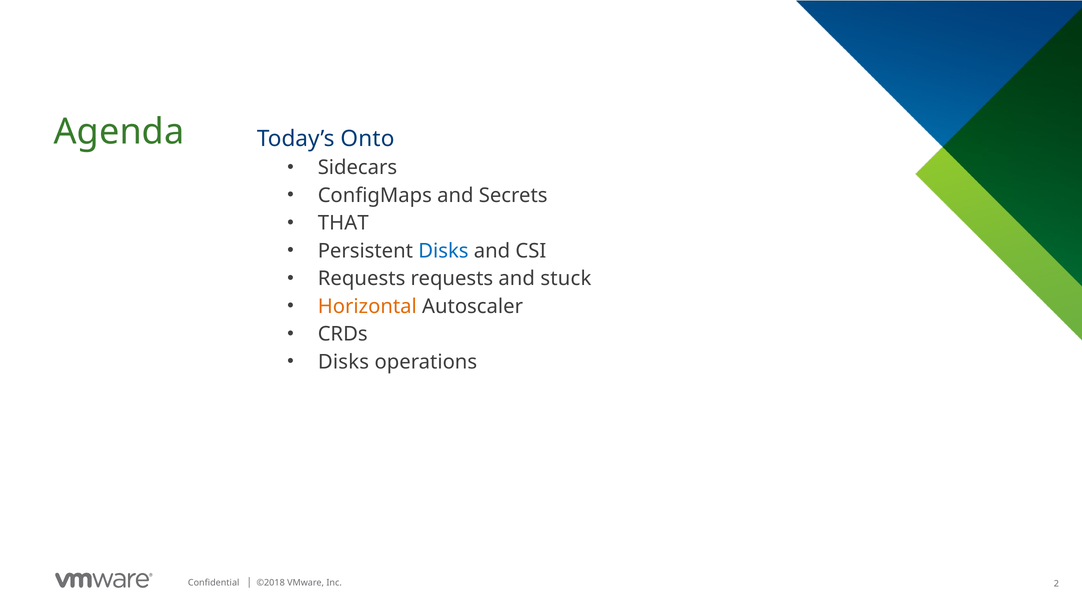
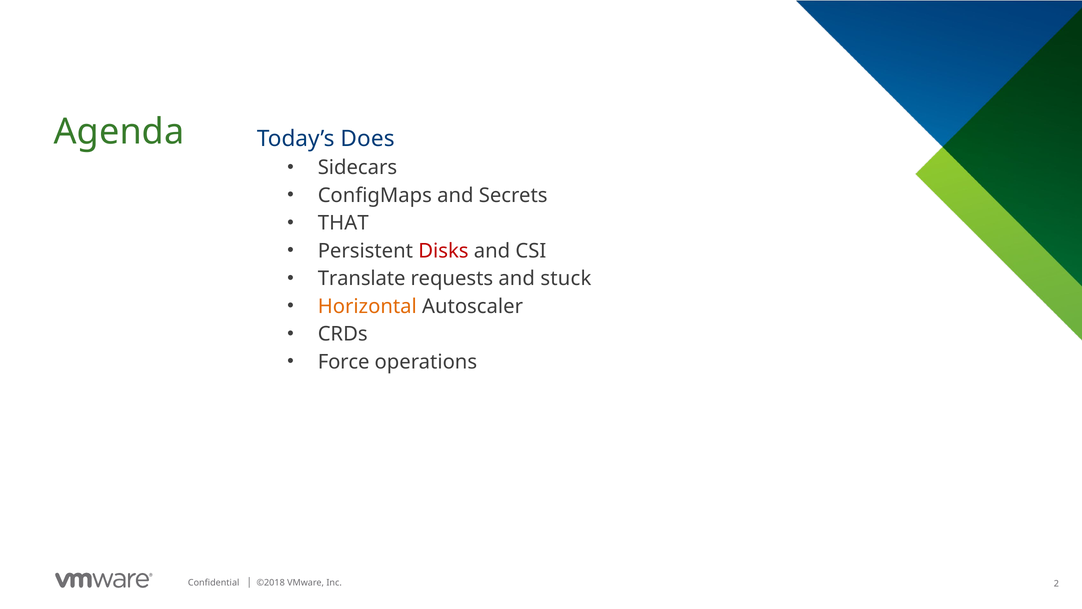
Onto: Onto -> Does
Disks at (443, 251) colour: blue -> red
Requests at (362, 279): Requests -> Translate
Disks at (343, 362): Disks -> Force
